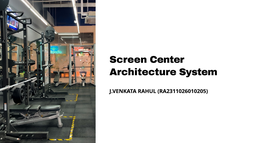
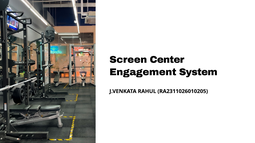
Architecture: Architecture -> Engagement
